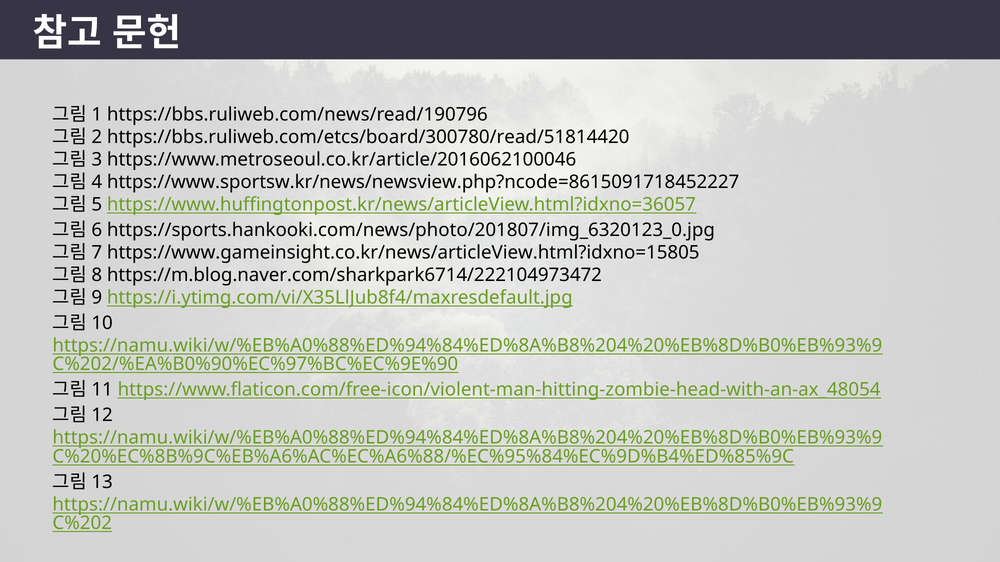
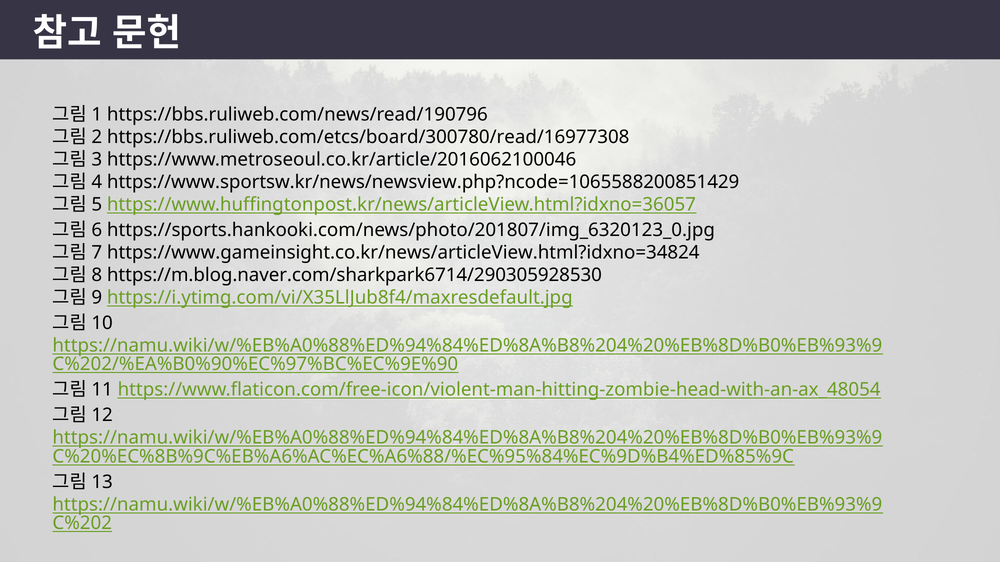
https://bbs.ruliweb.com/etcs/board/300780/read/51814420: https://bbs.ruliweb.com/etcs/board/300780/read/51814420 -> https://bbs.ruliweb.com/etcs/board/300780/read/16977308
https://www.sportsw.kr/news/newsview.php?ncode=8615091718452227: https://www.sportsw.kr/news/newsview.php?ncode=8615091718452227 -> https://www.sportsw.kr/news/newsview.php?ncode=1065588200851429
https://www.gameinsight.co.kr/news/articleView.html?idxno=15805: https://www.gameinsight.co.kr/news/articleView.html?idxno=15805 -> https://www.gameinsight.co.kr/news/articleView.html?idxno=34824
https://m.blog.naver.com/sharkpark6714/222104973472: https://m.blog.naver.com/sharkpark6714/222104973472 -> https://m.blog.naver.com/sharkpark6714/290305928530
